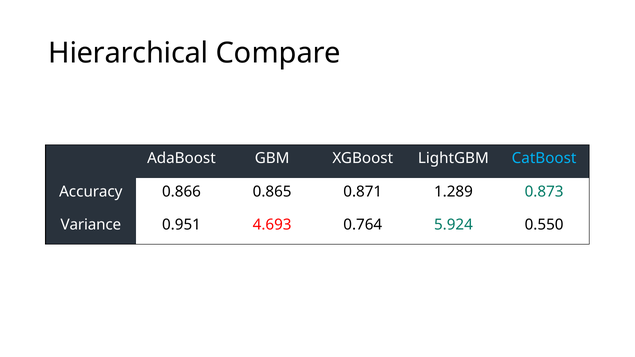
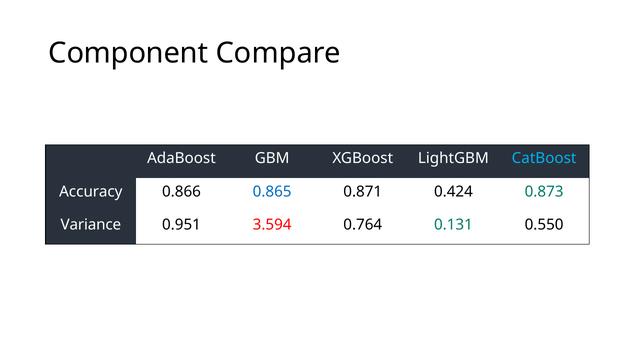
Hierarchical: Hierarchical -> Component
0.865 colour: black -> blue
1.289: 1.289 -> 0.424
4.693: 4.693 -> 3.594
5.924: 5.924 -> 0.131
